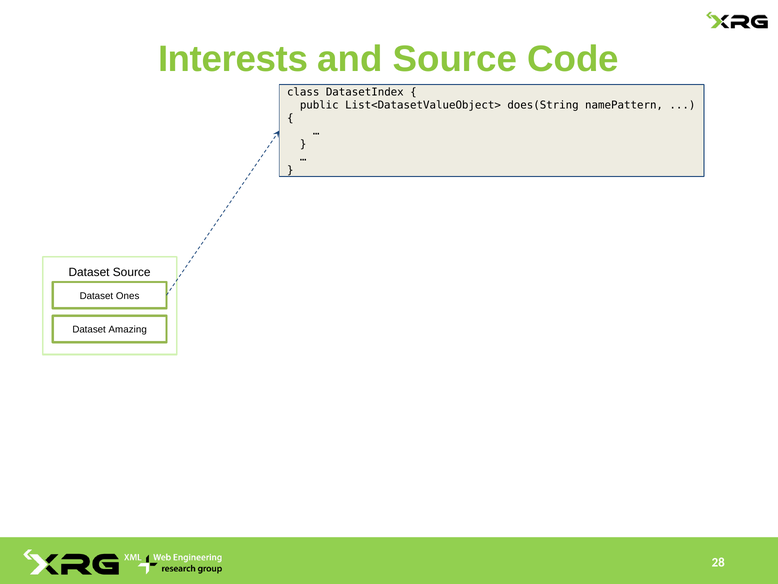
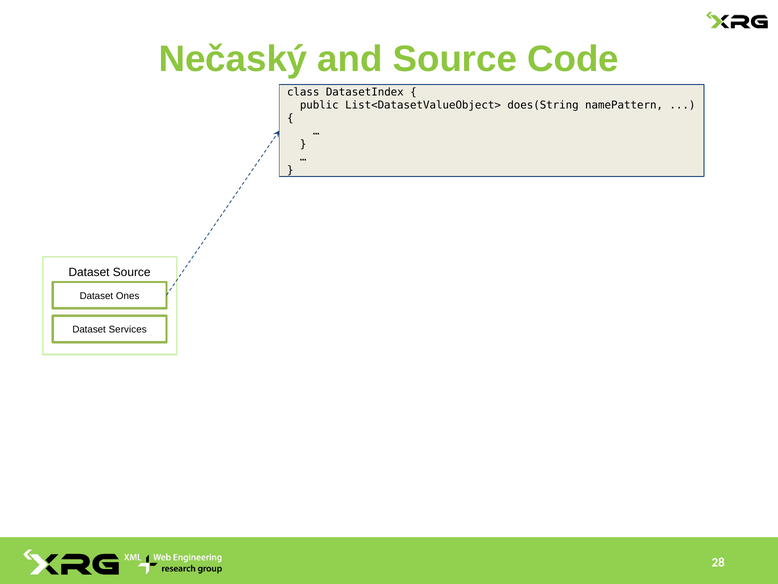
Interests: Interests -> Nečaský
Amazing: Amazing -> Services
